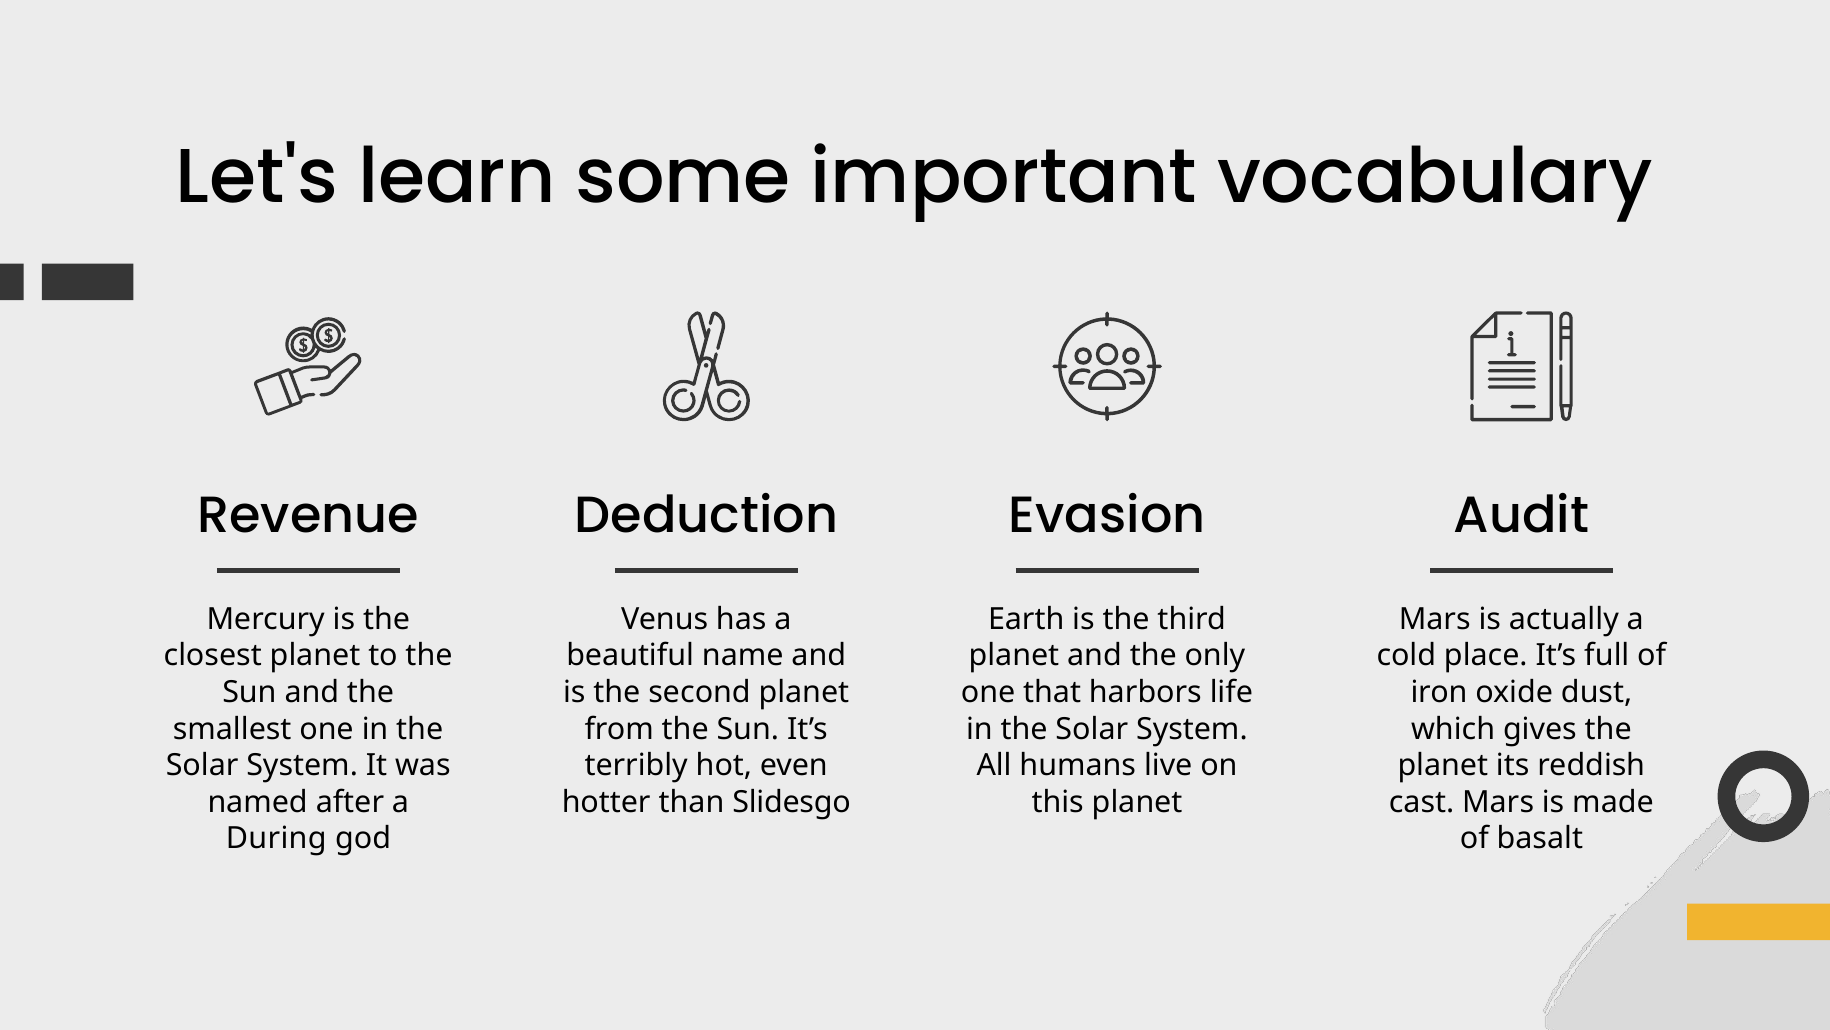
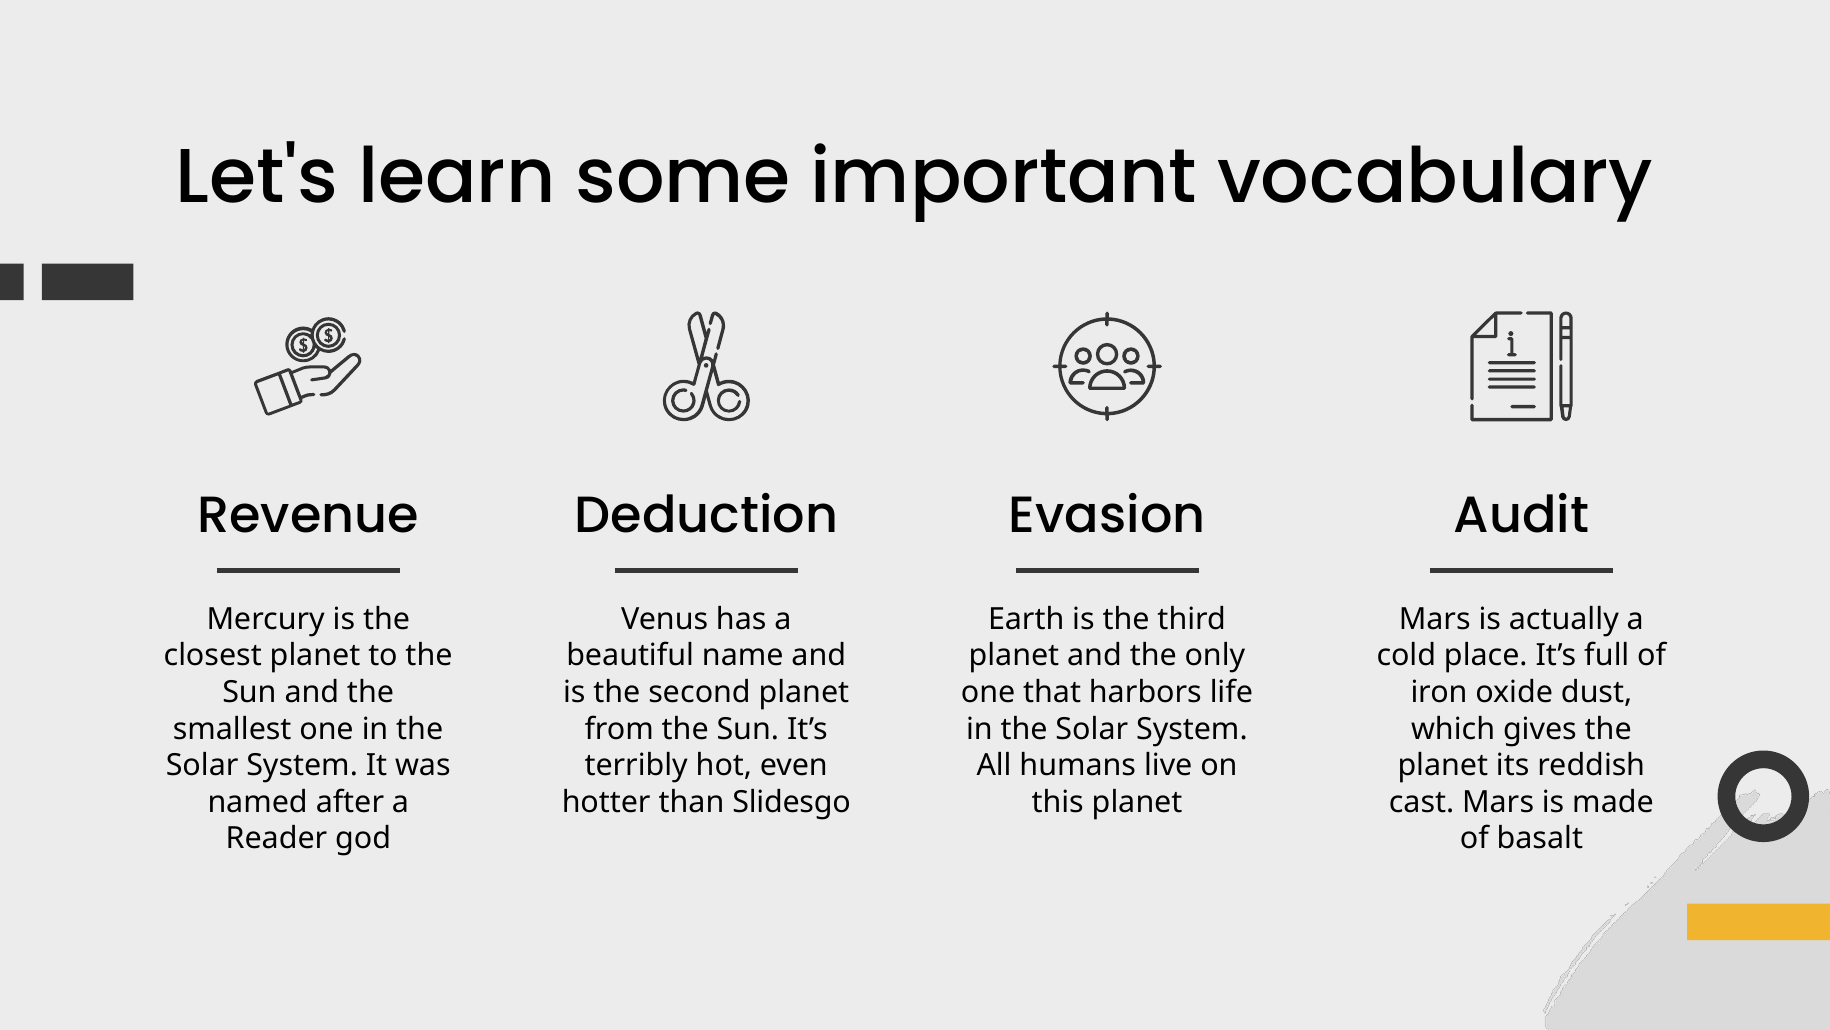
During: During -> Reader
